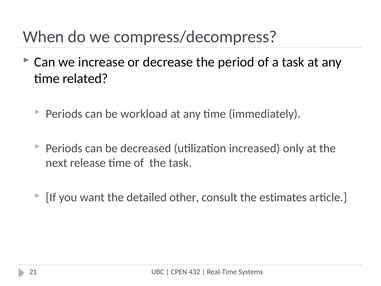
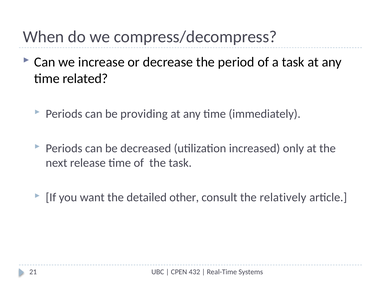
workload: workload -> providing
estimates: estimates -> relatively
